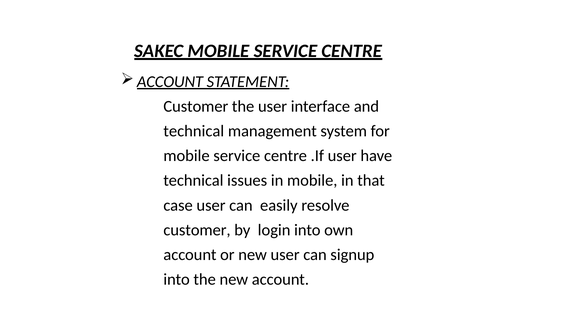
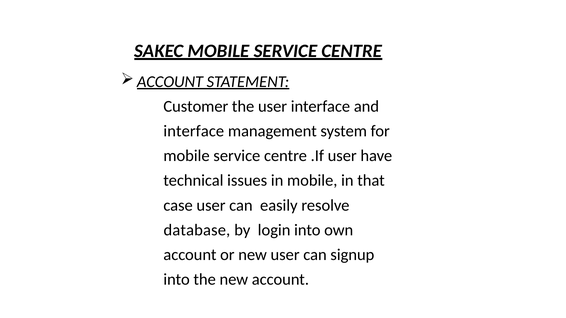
technical at (194, 131): technical -> interface
customer at (197, 230): customer -> database
